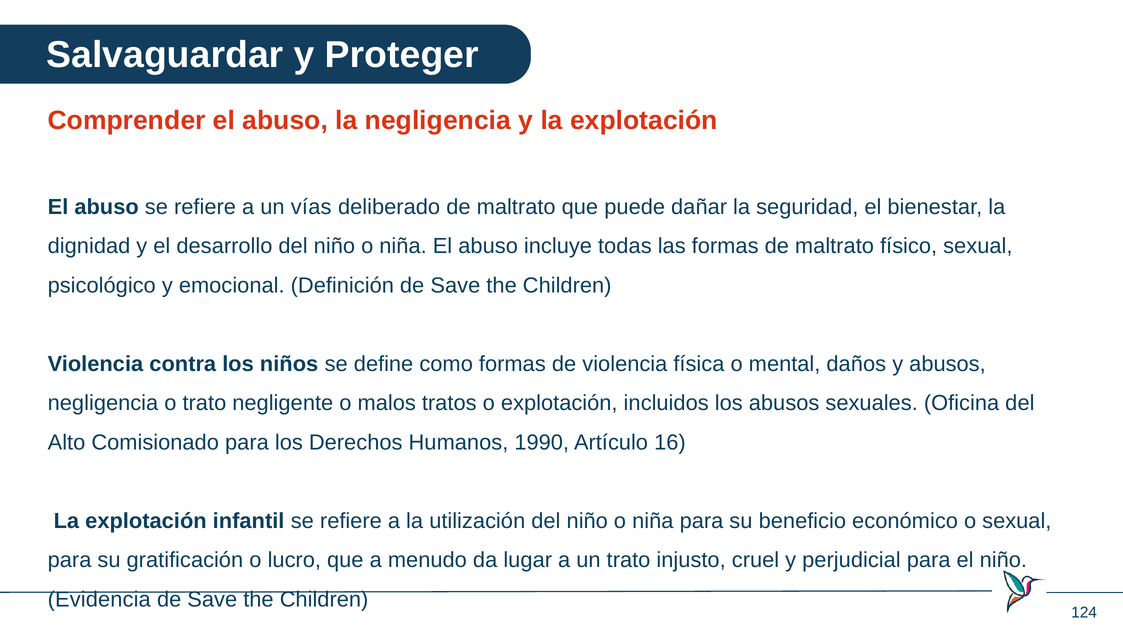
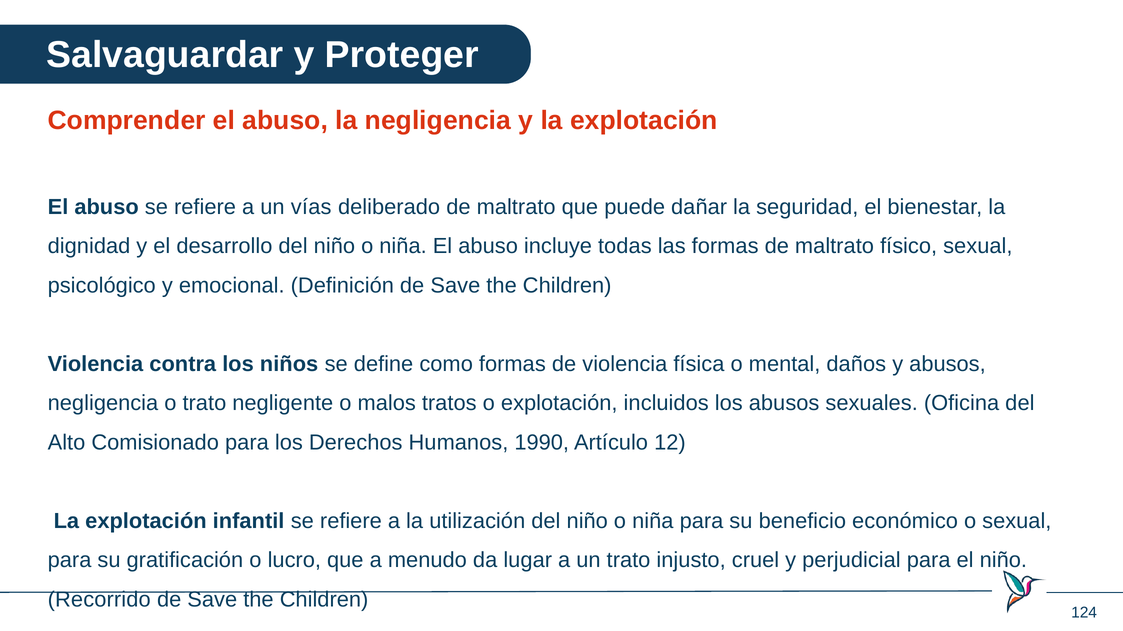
16: 16 -> 12
Evidencia: Evidencia -> Recorrido
